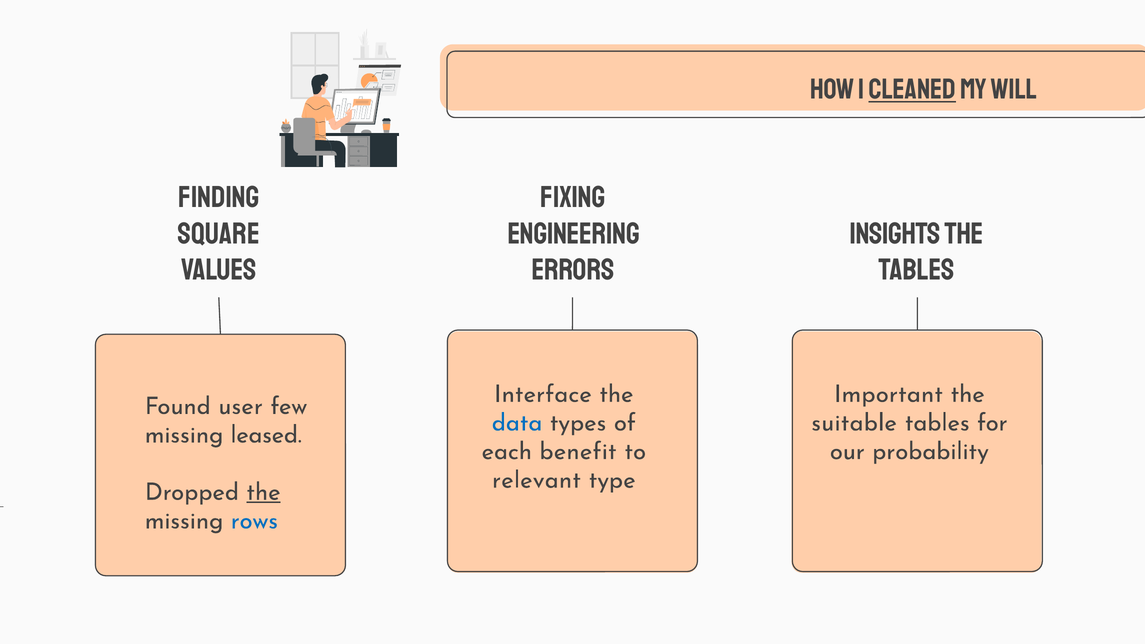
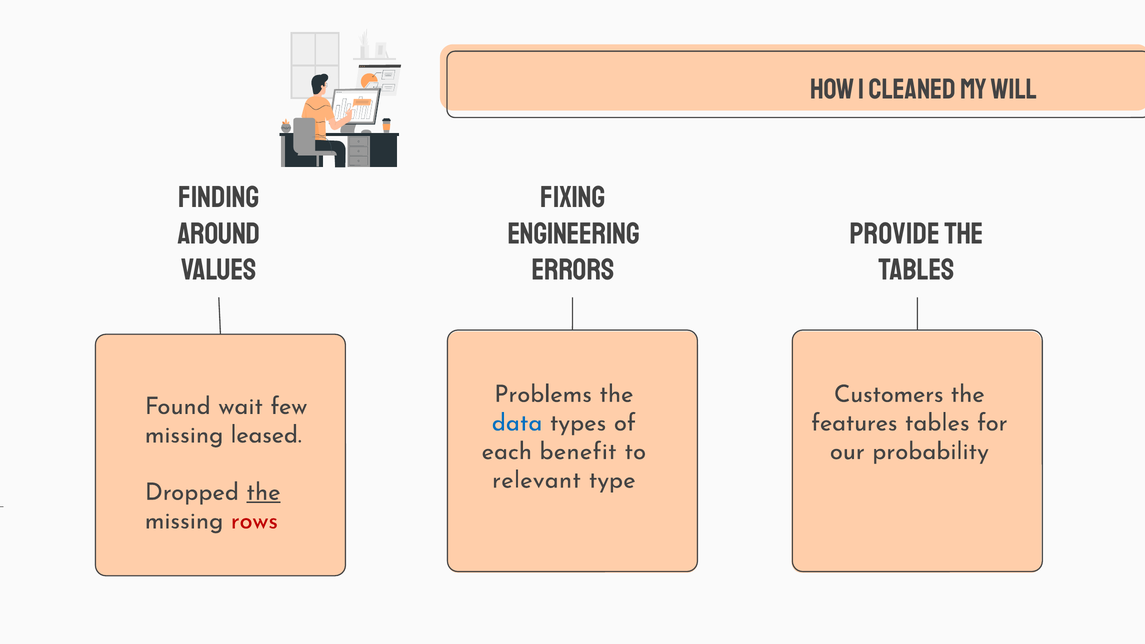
cleaned underline: present -> none
square: square -> around
Insights: Insights -> Provide
Interface: Interface -> Problems
Important: Important -> Customers
user: user -> wait
suitable: suitable -> features
rows colour: blue -> red
